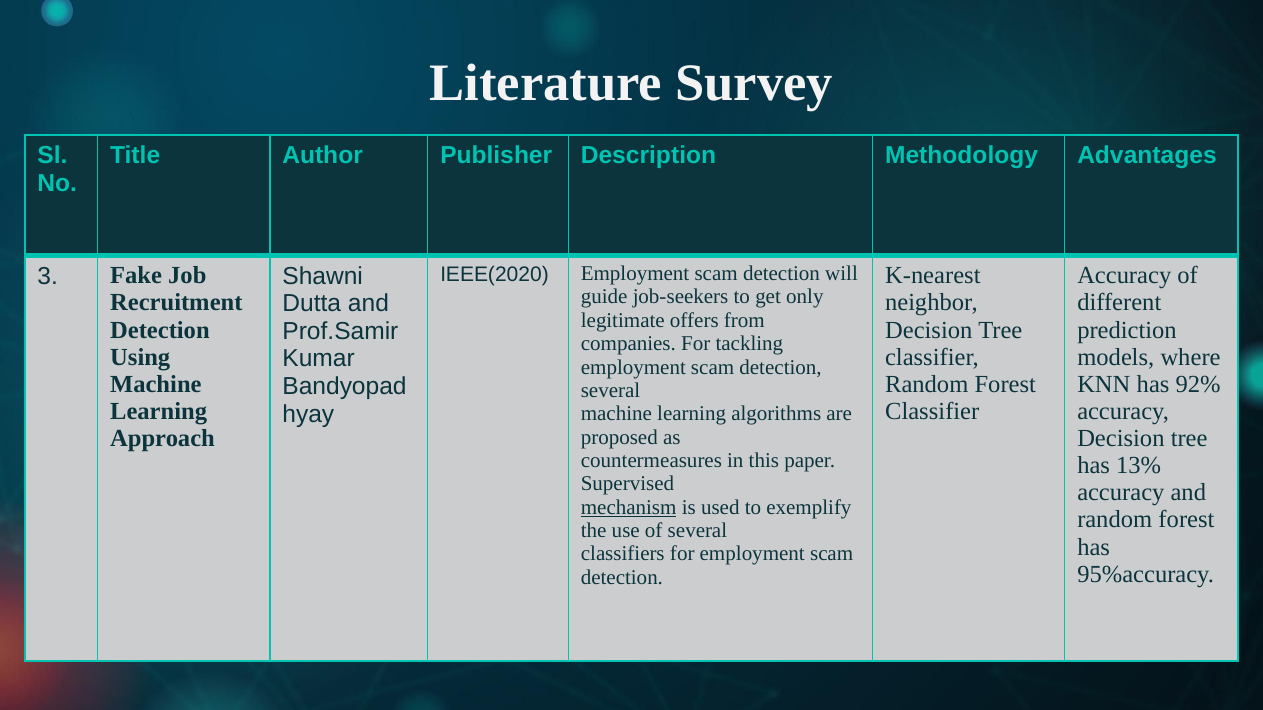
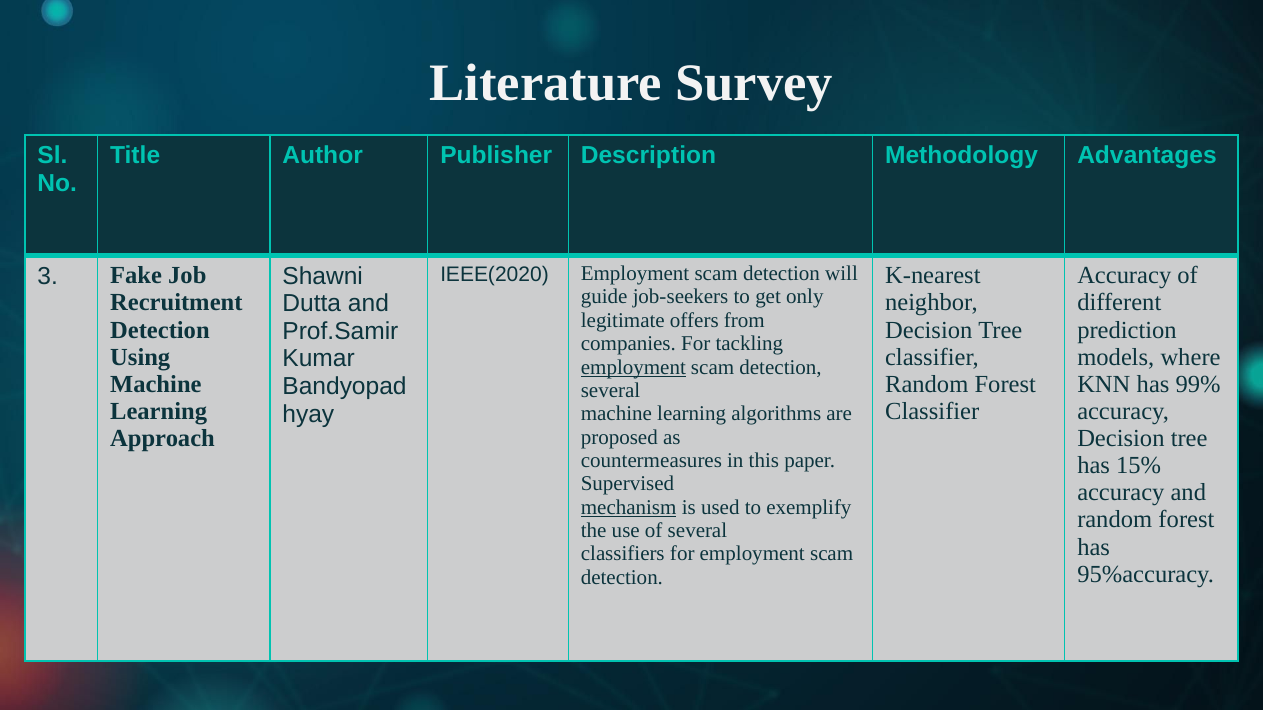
employment at (633, 367) underline: none -> present
92%: 92% -> 99%
13%: 13% -> 15%
